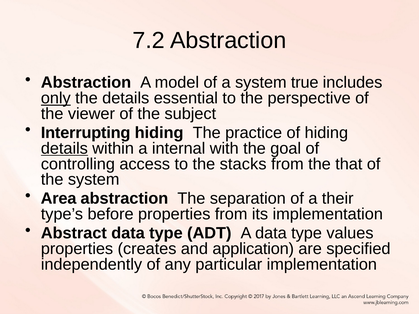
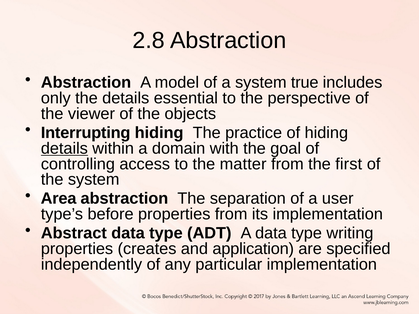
7.2: 7.2 -> 2.8
only underline: present -> none
subject: subject -> objects
internal: internal -> domain
stacks: stacks -> matter
that: that -> first
their: their -> user
values: values -> writing
